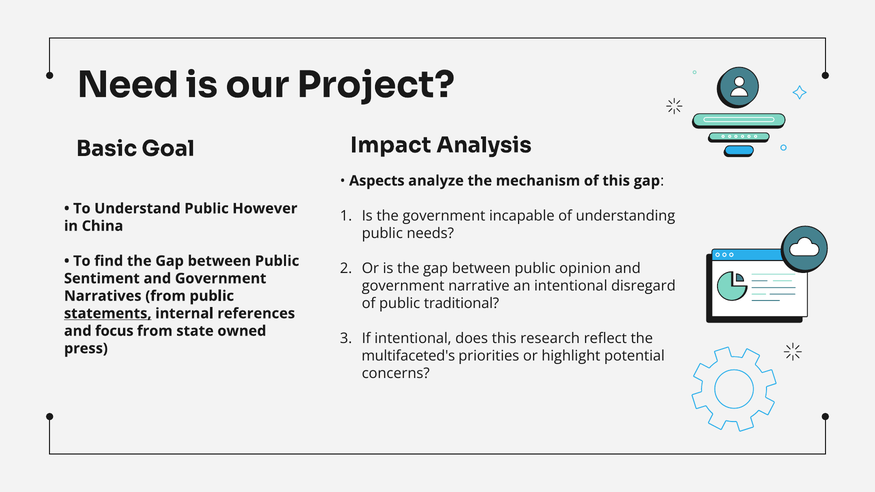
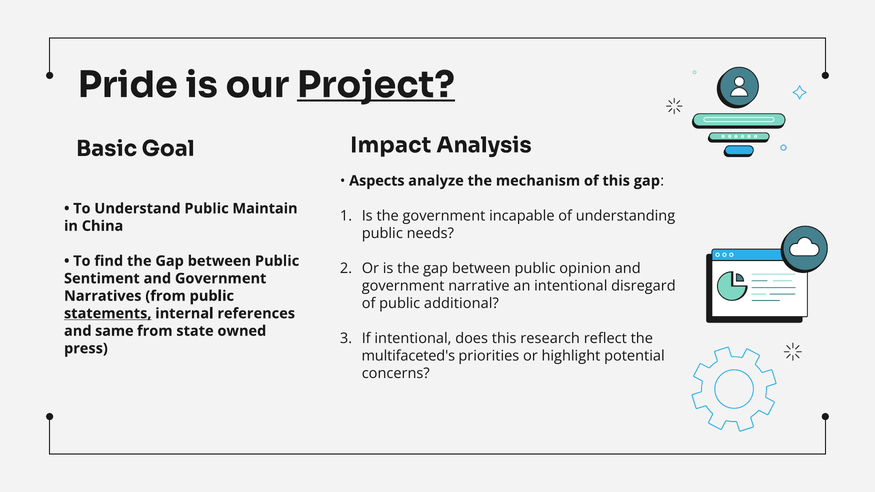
Need: Need -> Pride
Project underline: none -> present
However: However -> Maintain
traditional: traditional -> additional
focus: focus -> same
